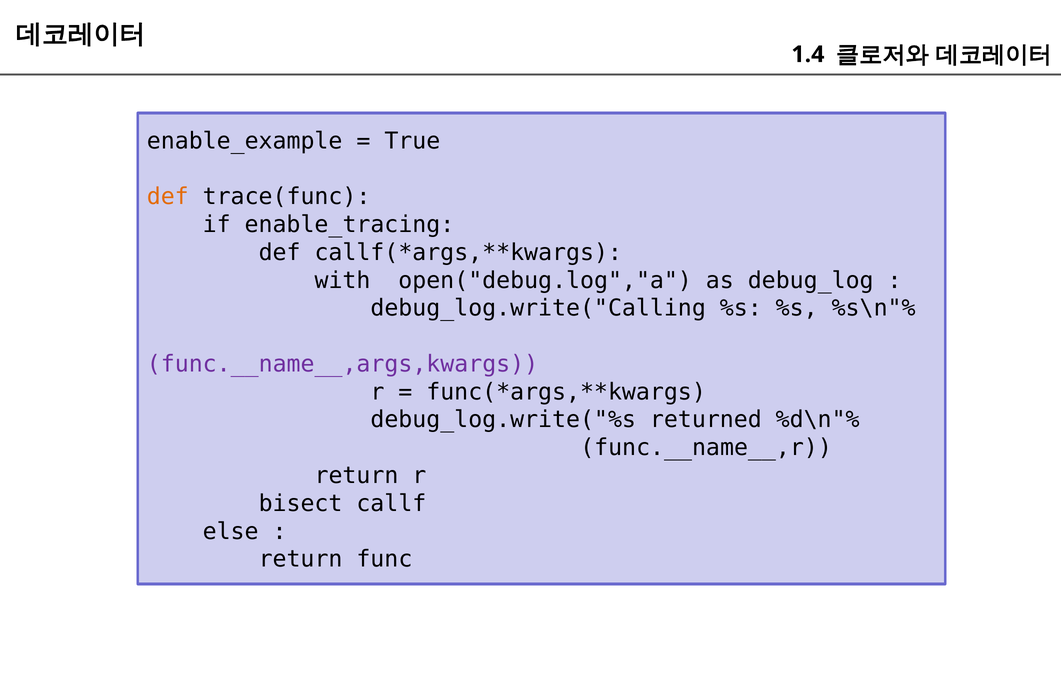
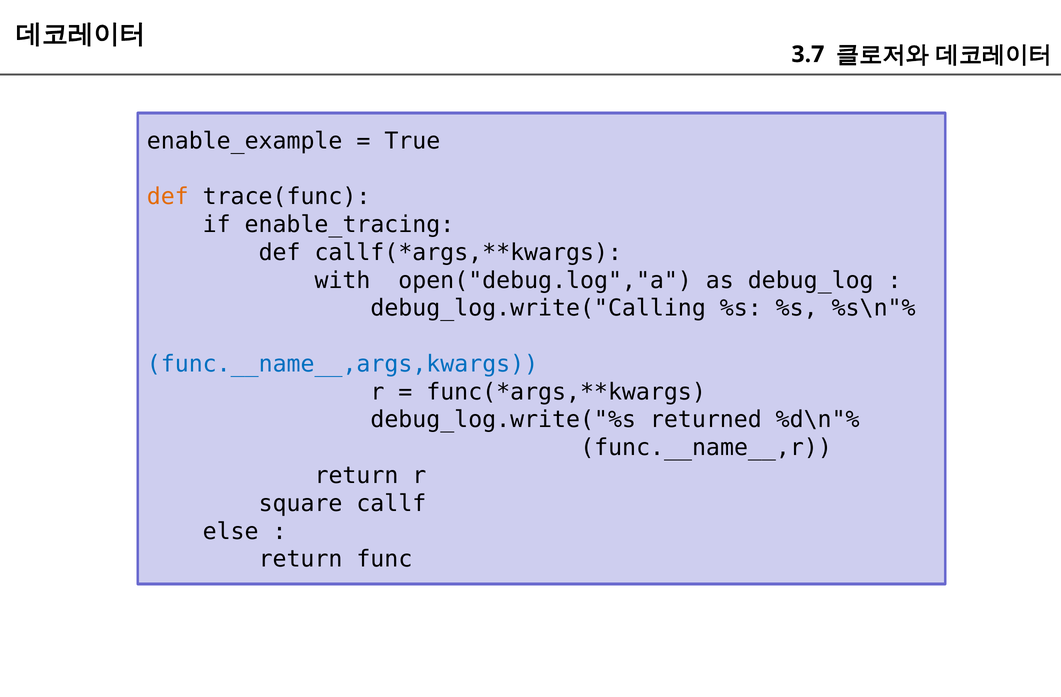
1.4: 1.4 -> 3.7
func.__name__,args,kwargs colour: purple -> blue
bisect: bisect -> square
